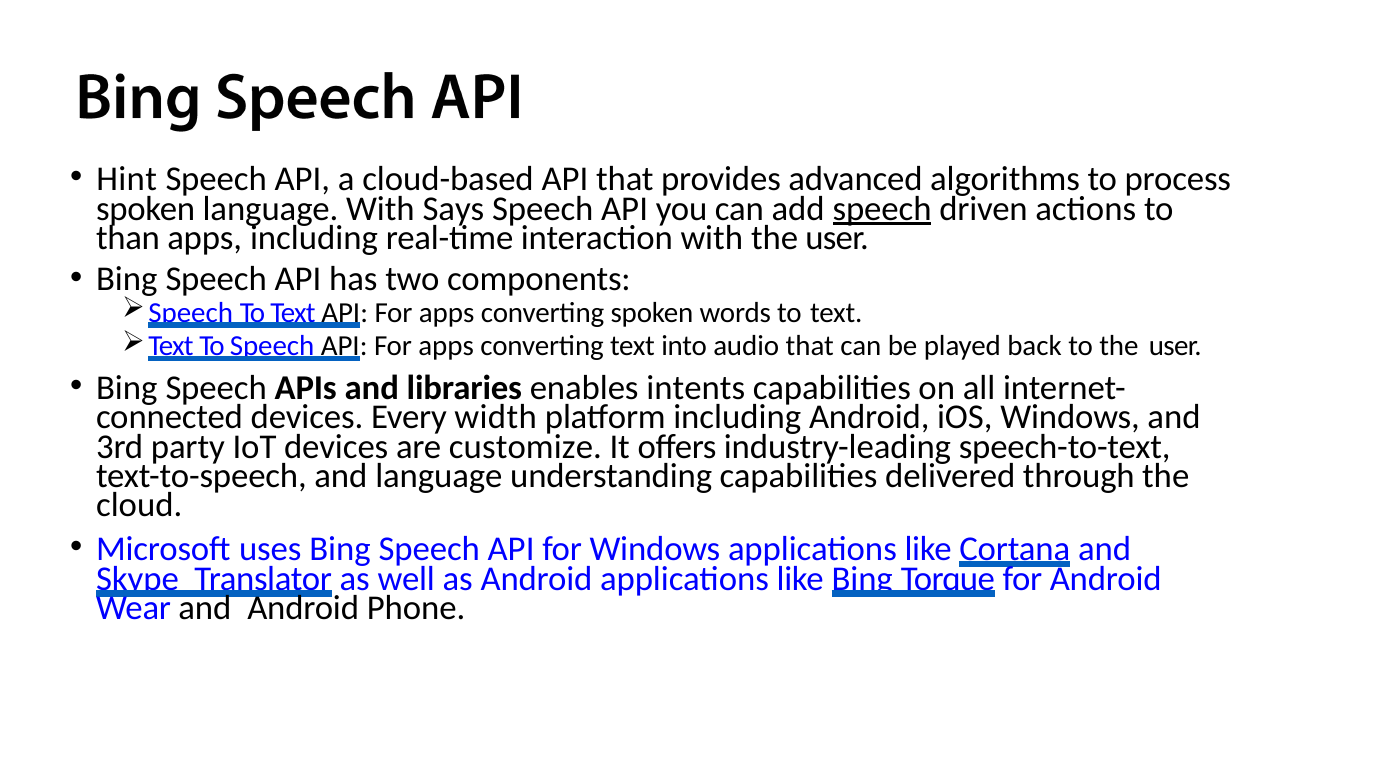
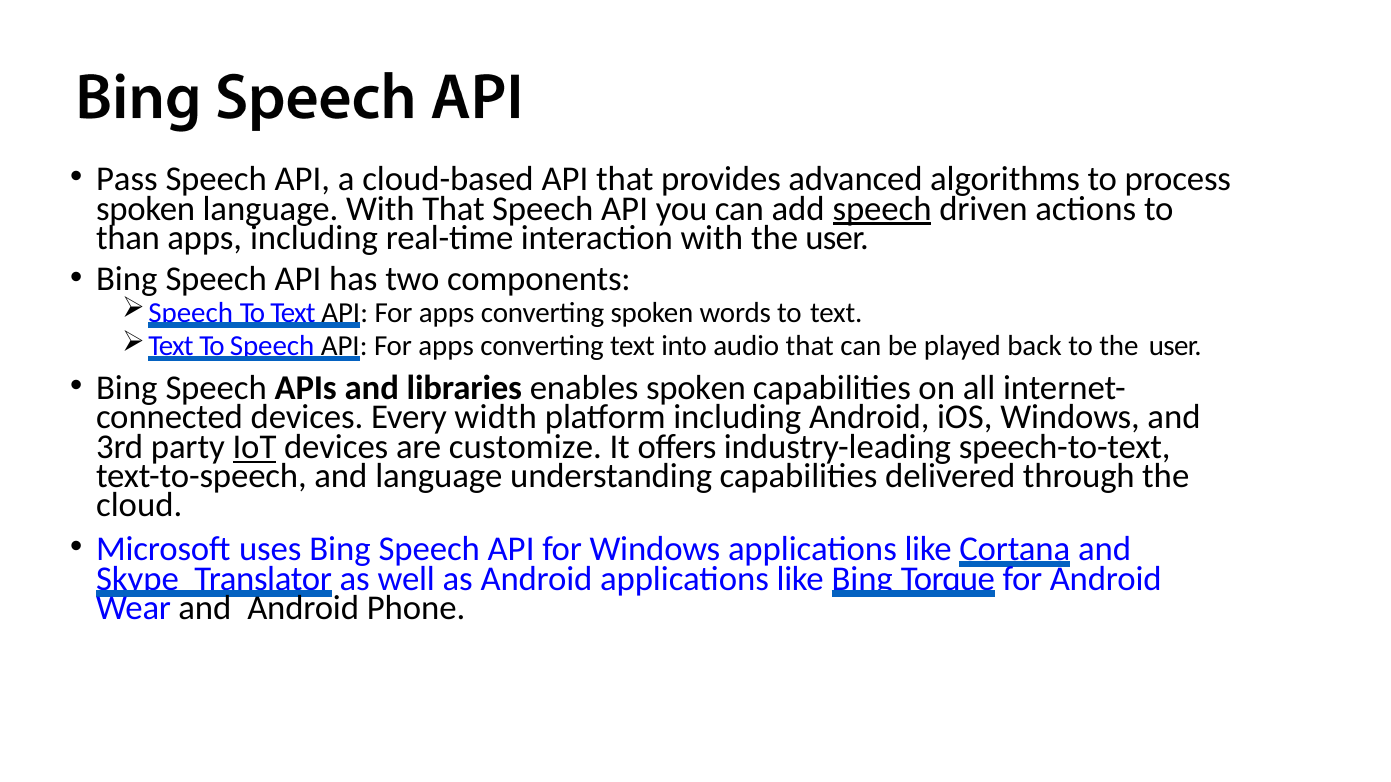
Hint: Hint -> Pass
With Says: Says -> That
enables intents: intents -> spoken
IoT underline: none -> present
